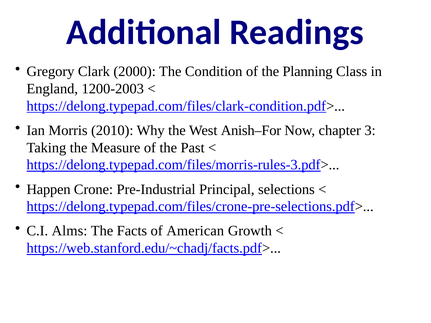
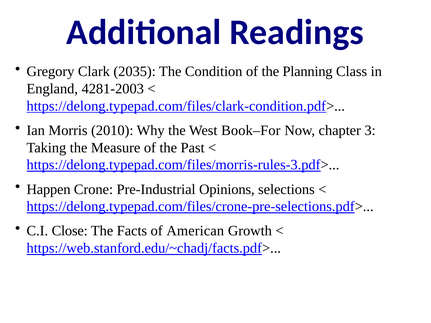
2000: 2000 -> 2035
1200-2003: 1200-2003 -> 4281-2003
Anish–For: Anish–For -> Book–For
Principal: Principal -> Opinions
Alms: Alms -> Close
